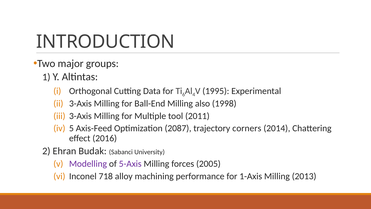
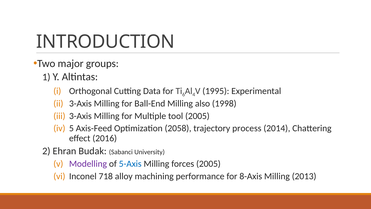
tool 2011: 2011 -> 2005
2087: 2087 -> 2058
corners: corners -> process
5-Axis colour: purple -> blue
1-Axis: 1-Axis -> 8-Axis
